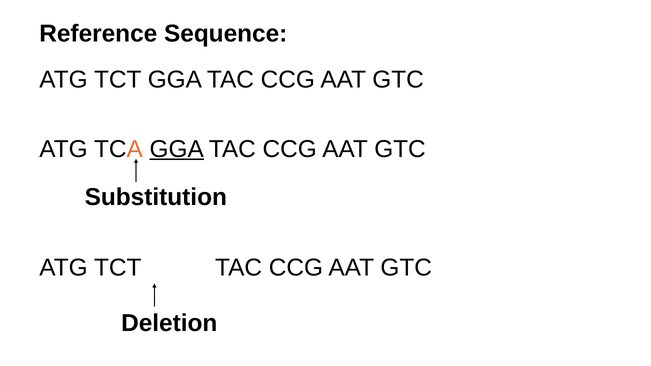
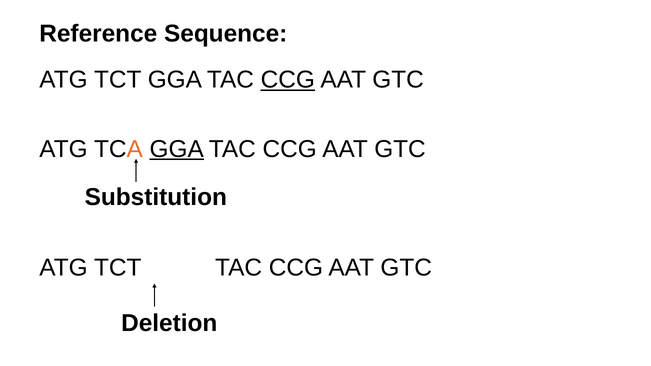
CCG at (288, 80) underline: none -> present
